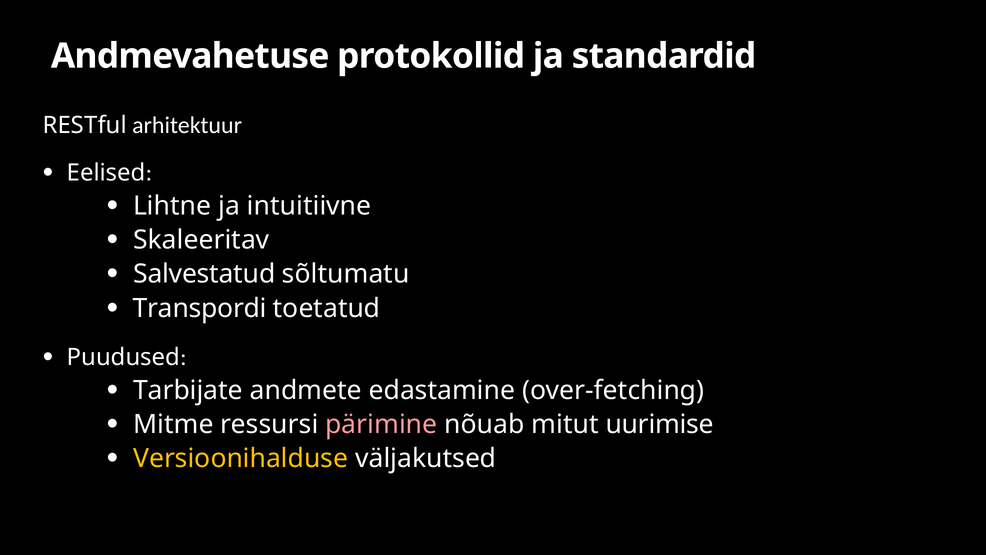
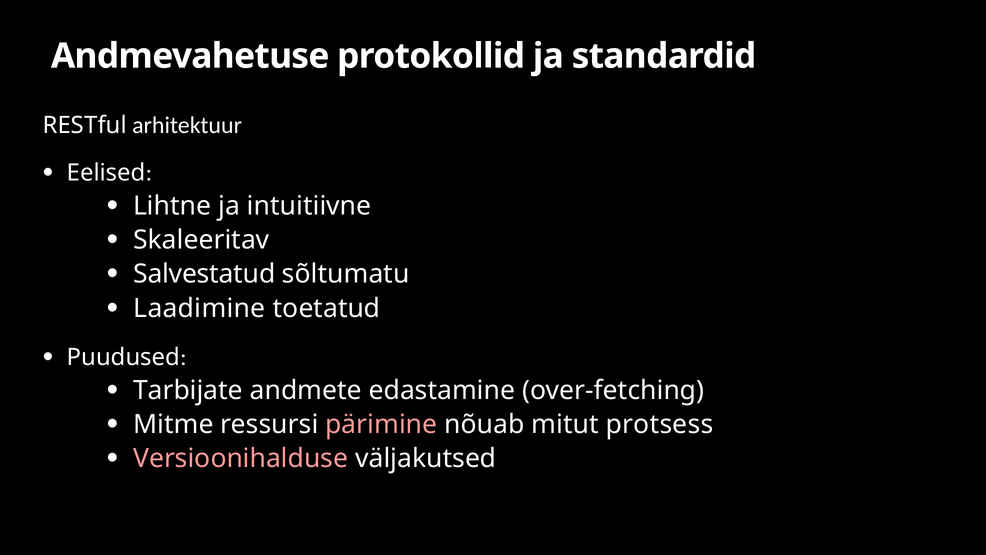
Transpordi: Transpordi -> Laadimine
uurimise: uurimise -> protsess
Versioonihalduse colour: yellow -> pink
